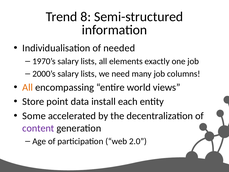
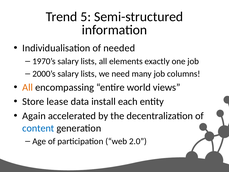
8: 8 -> 5
point: point -> lease
Some: Some -> Again
content colour: purple -> blue
